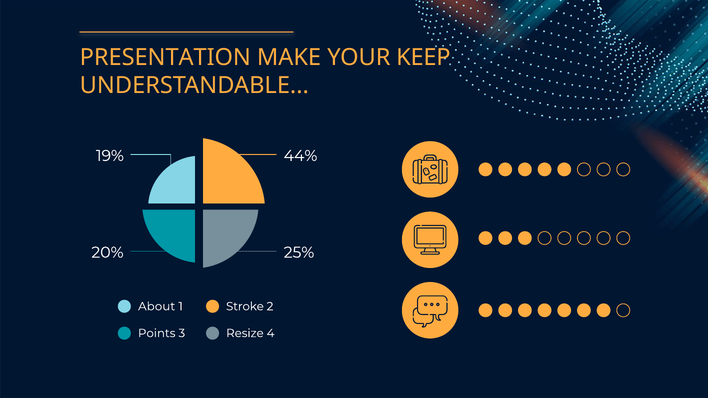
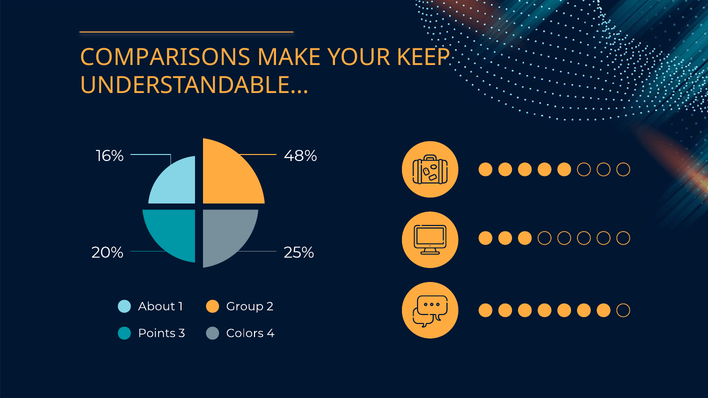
PRESENTATION: PRESENTATION -> COMPARISONS
19%: 19% -> 16%
44%: 44% -> 48%
Stroke: Stroke -> Group
Resize: Resize -> Colors
